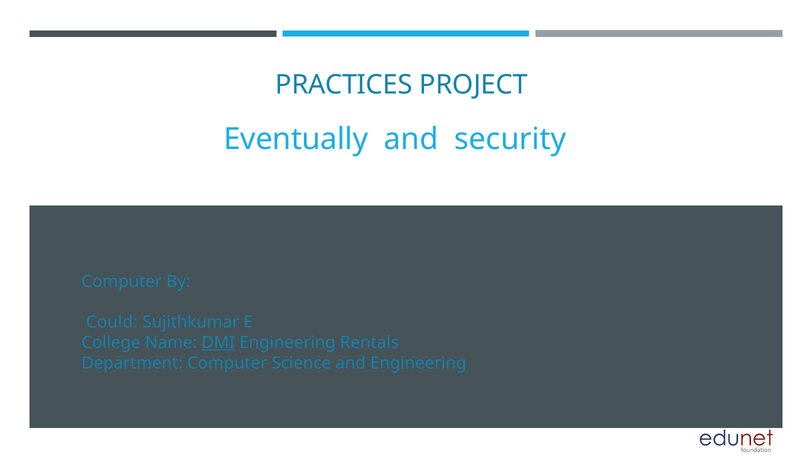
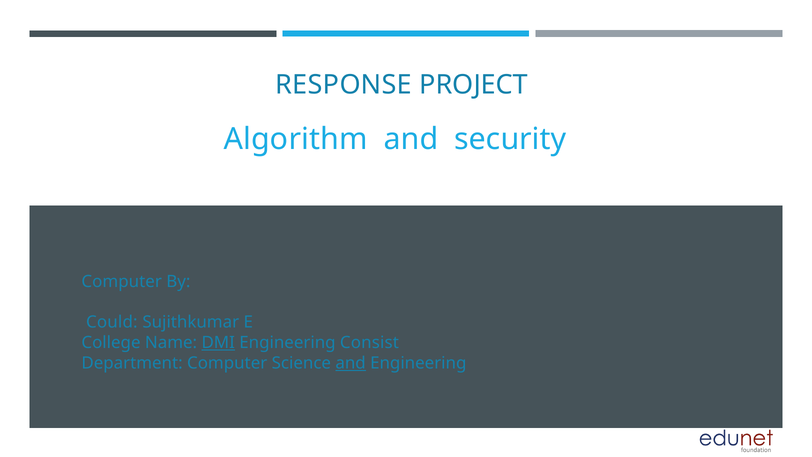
PRACTICES: PRACTICES -> RESPONSE
Eventually: Eventually -> Algorithm
Rentals: Rentals -> Consist
and at (351, 363) underline: none -> present
